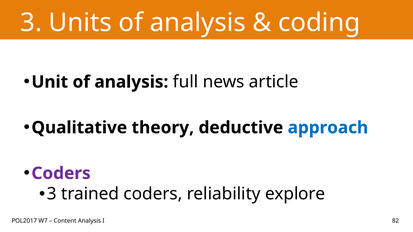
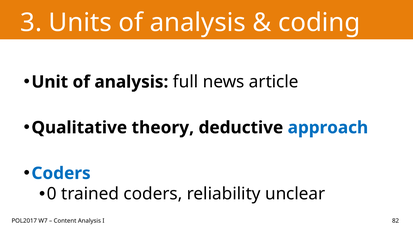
Coders at (61, 174) colour: purple -> blue
3 at (52, 194): 3 -> 0
explore: explore -> unclear
